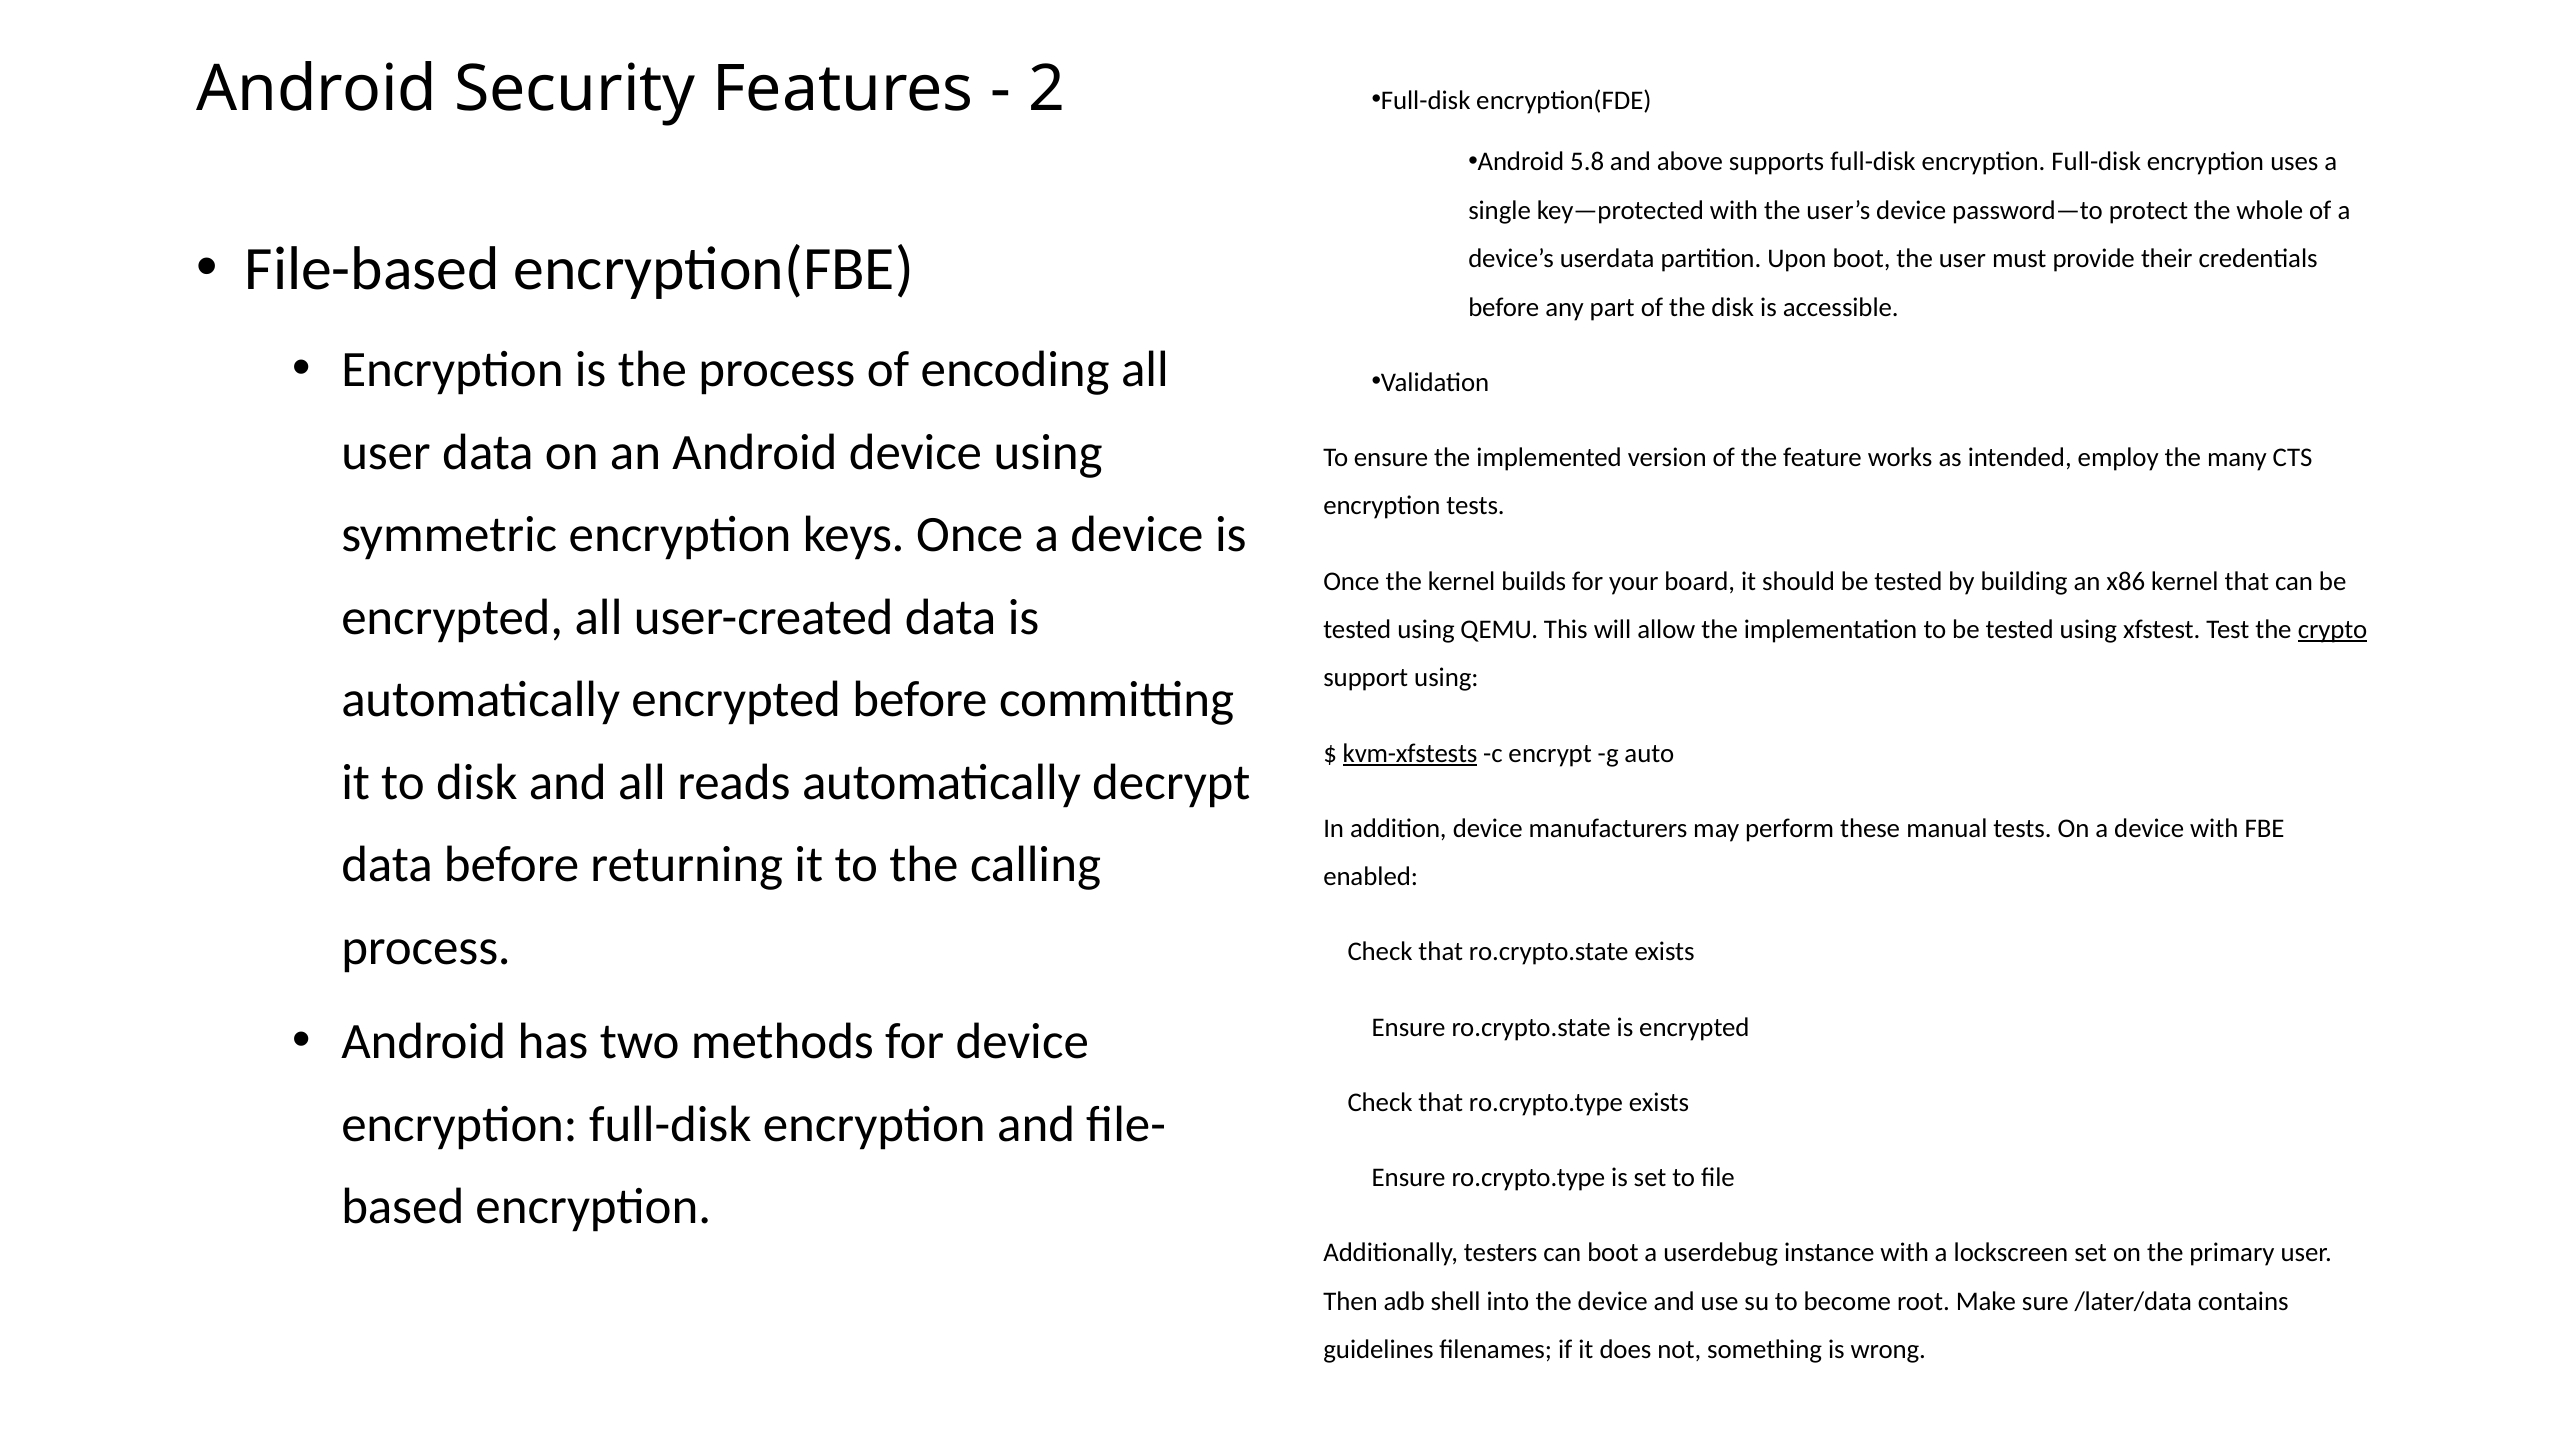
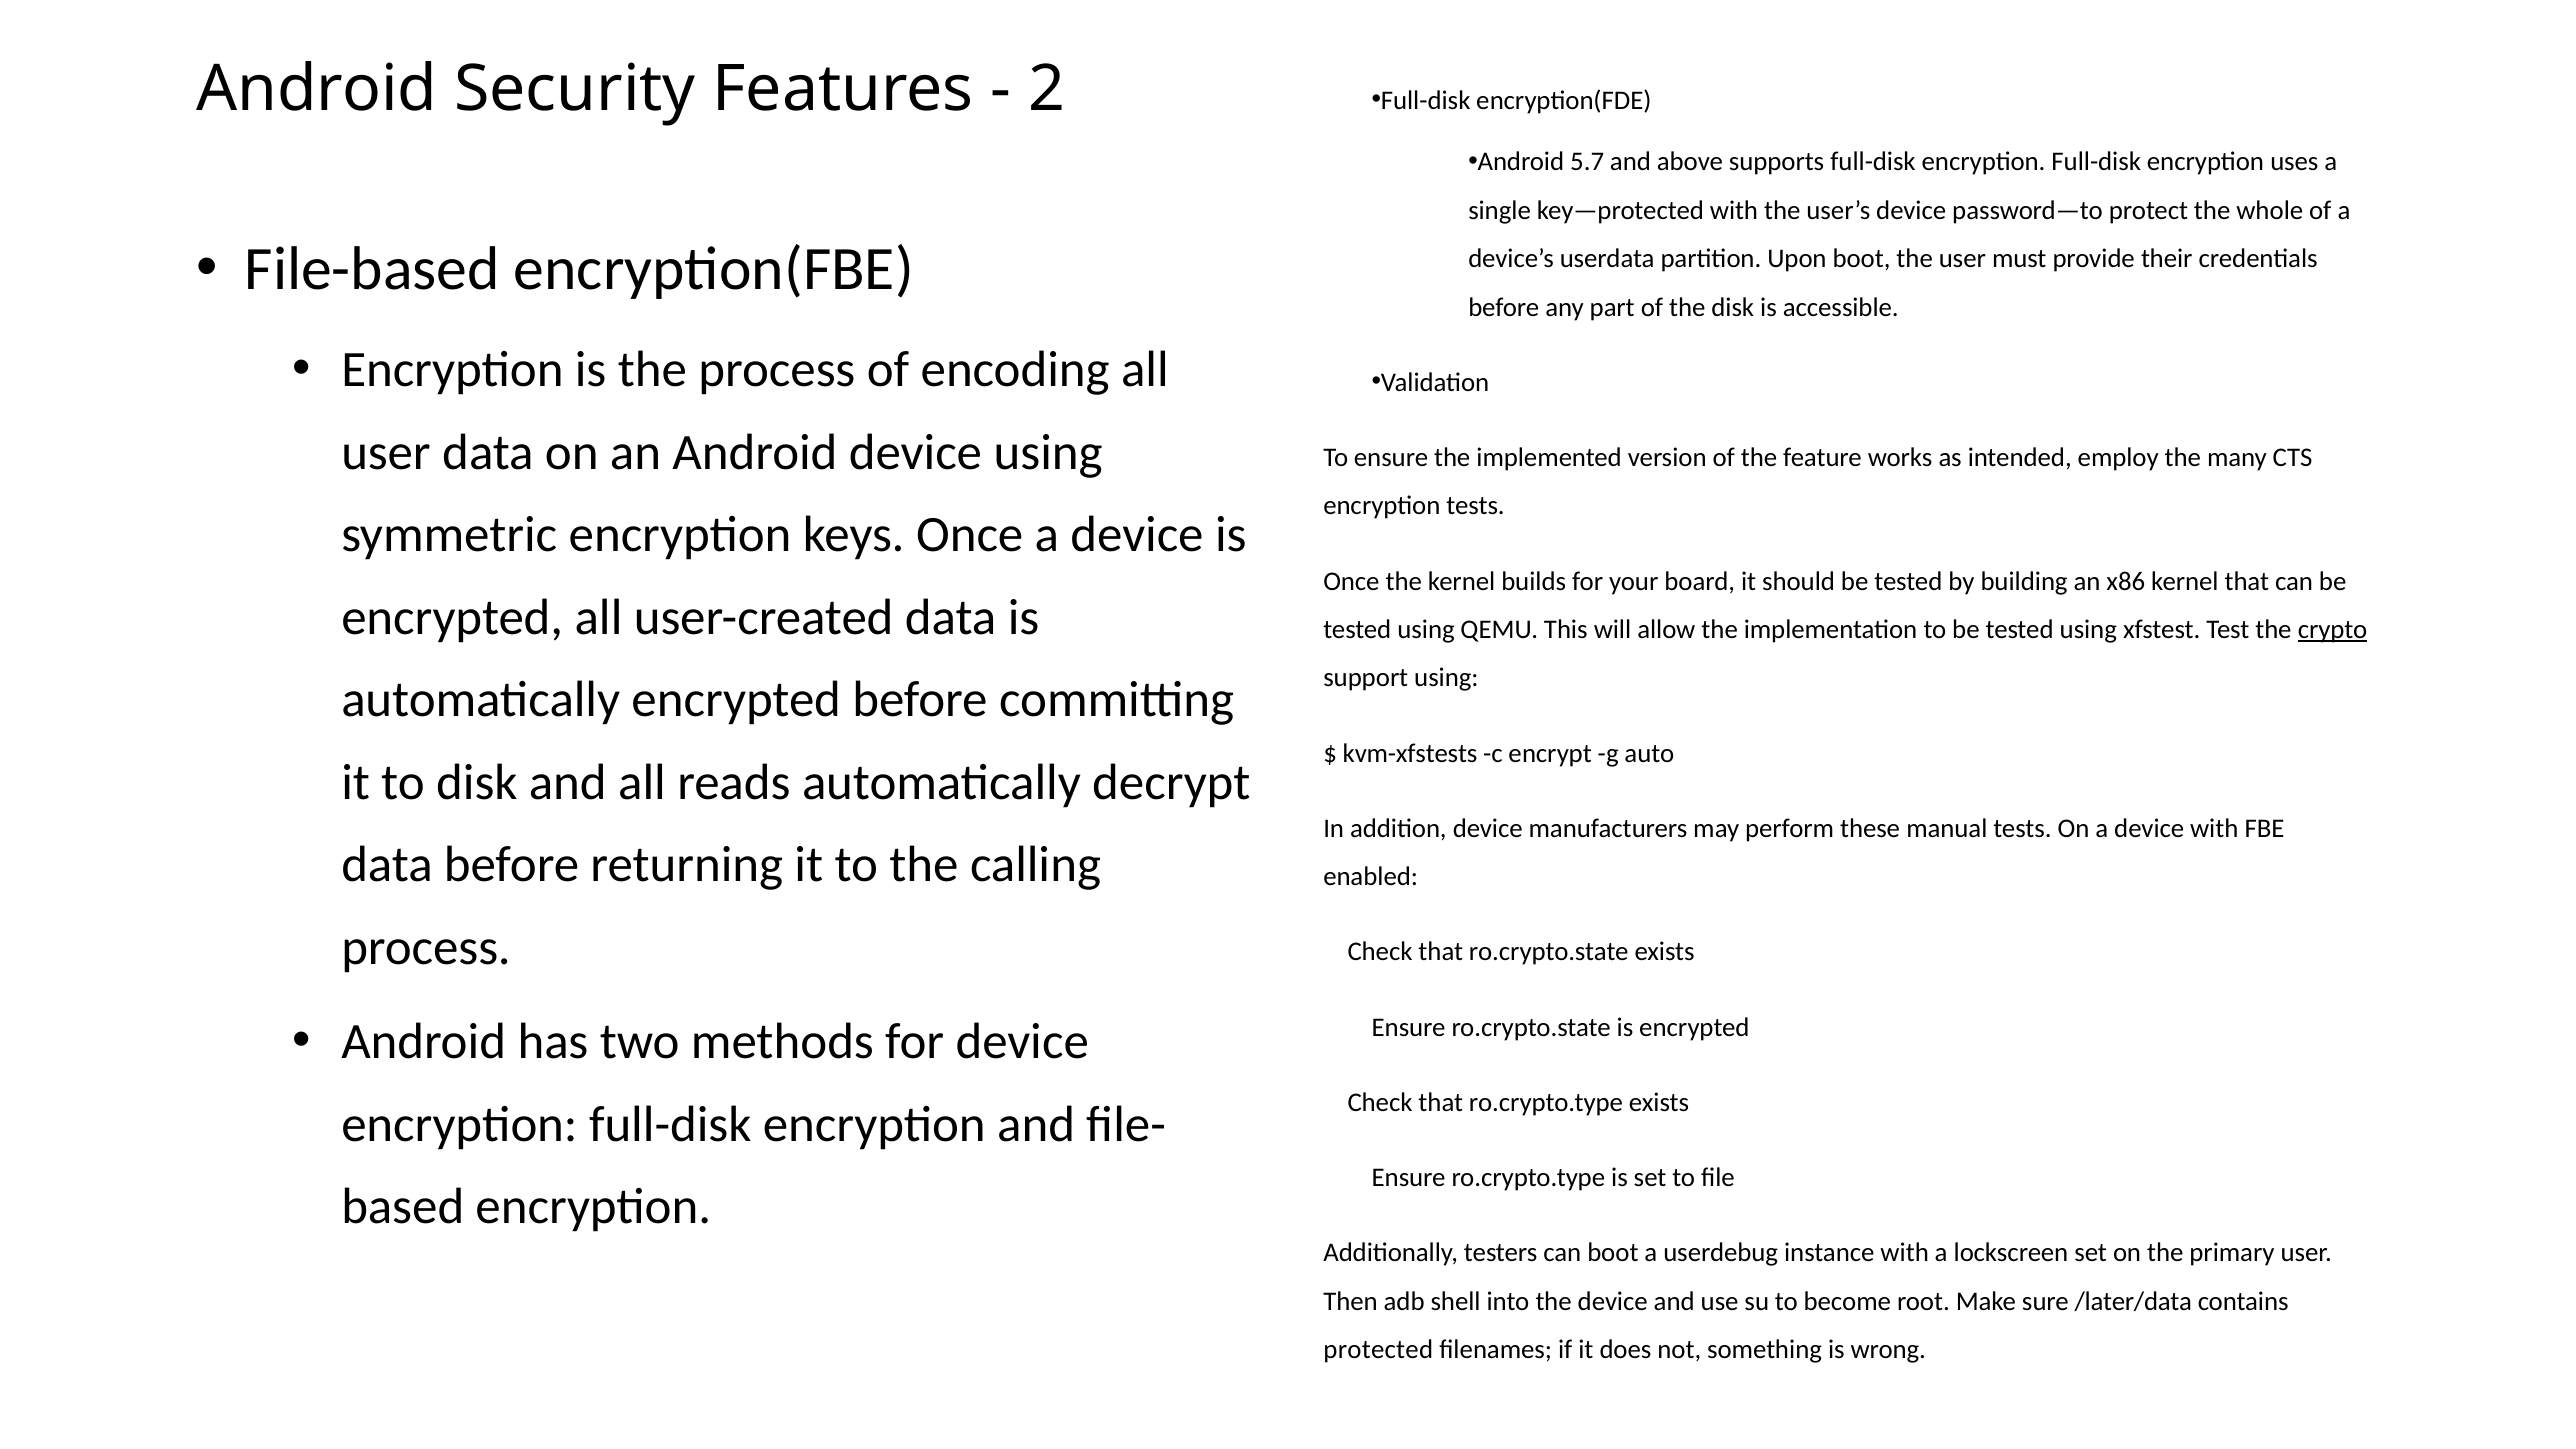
5.8: 5.8 -> 5.7
kvm-xfstests underline: present -> none
guidelines: guidelines -> protected
